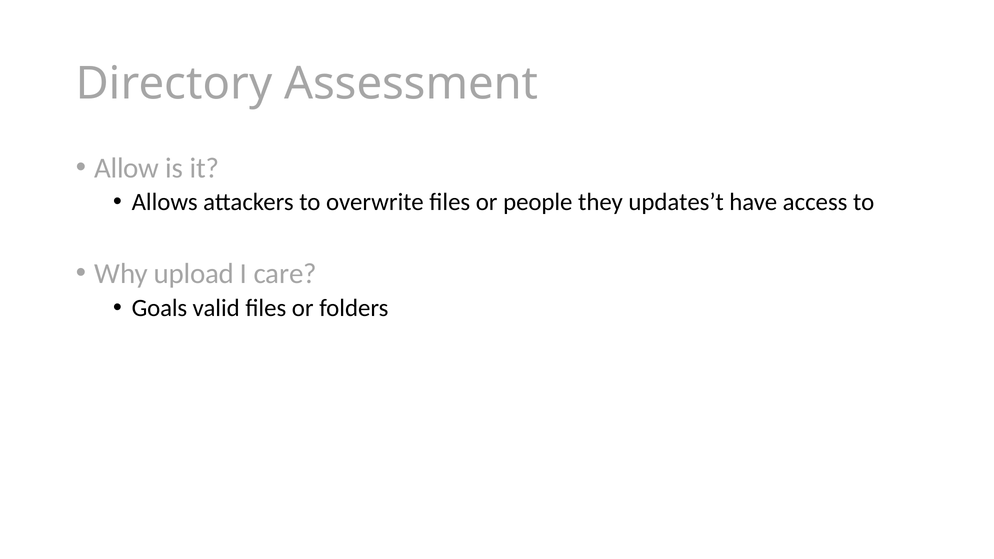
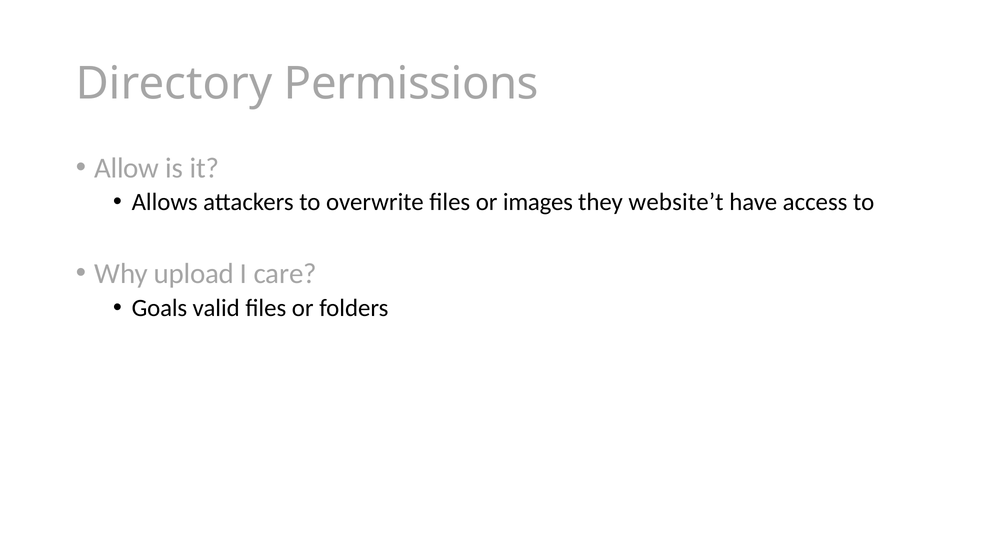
Assessment: Assessment -> Permissions
people: people -> images
updates’t: updates’t -> website’t
